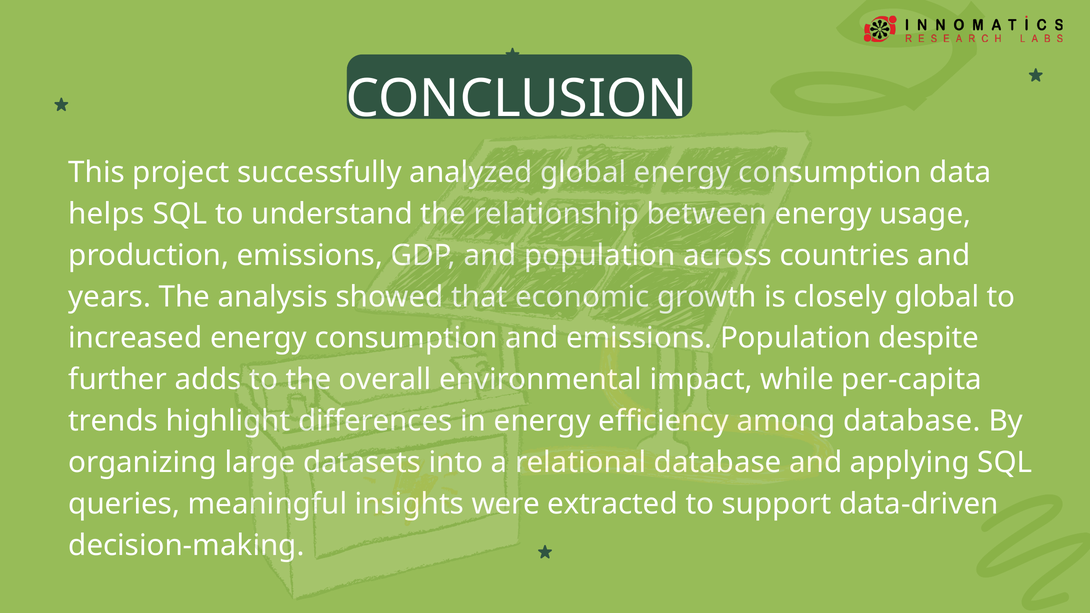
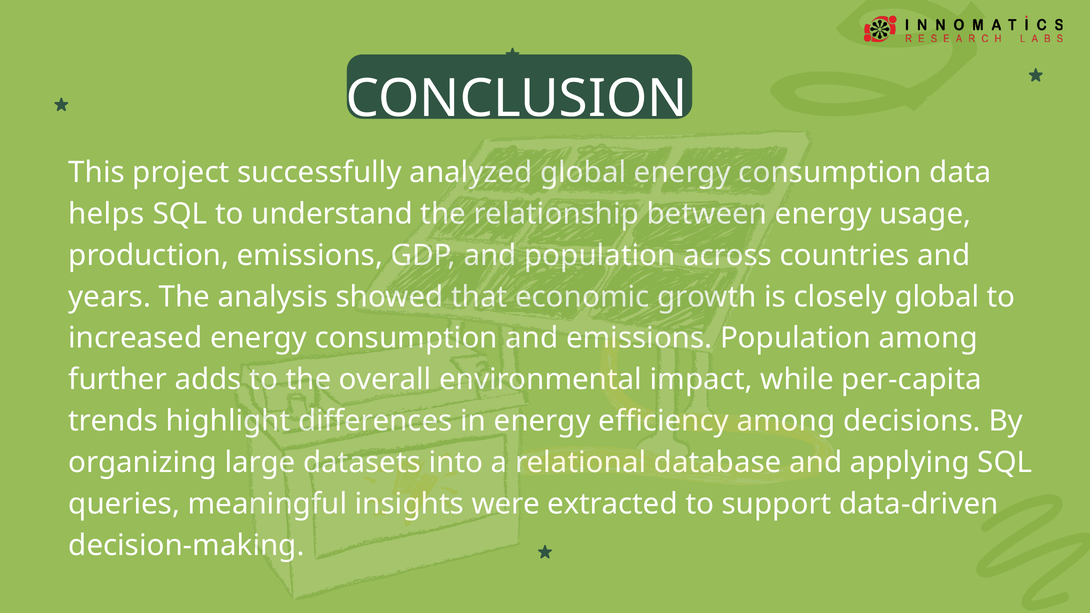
despite at (929, 338): despite -> among
database at (912, 421): database -> decisions
